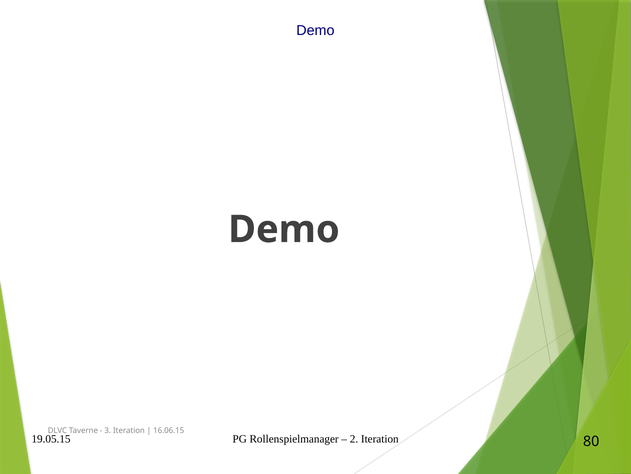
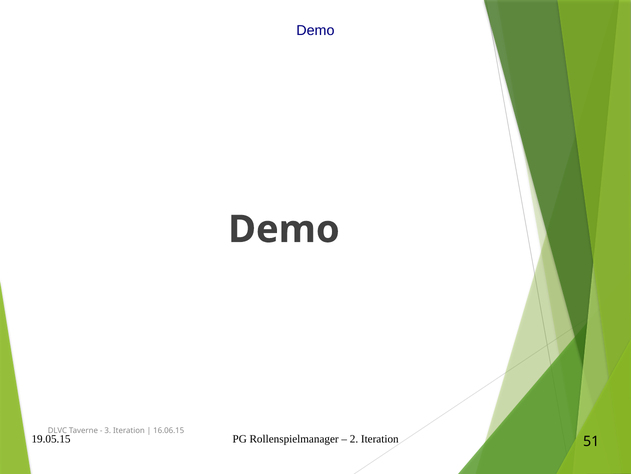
80: 80 -> 51
